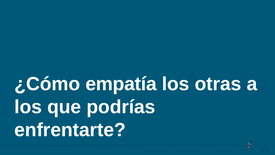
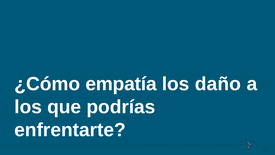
otras: otras -> daño
